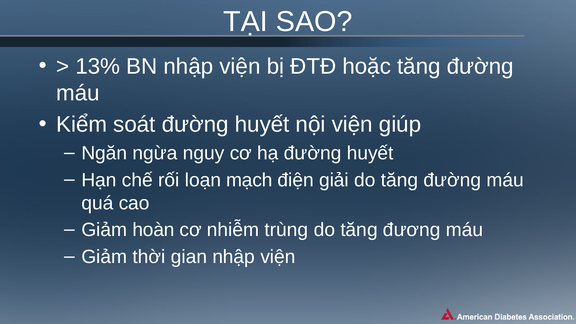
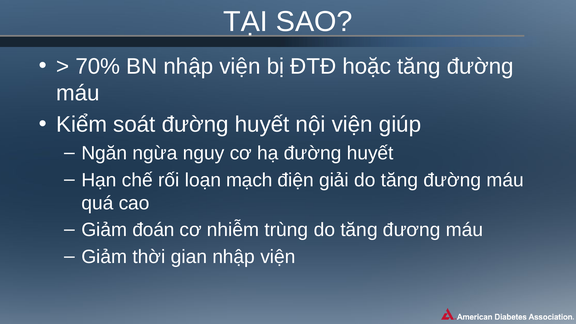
13%: 13% -> 70%
hoàn: hoàn -> đoán
